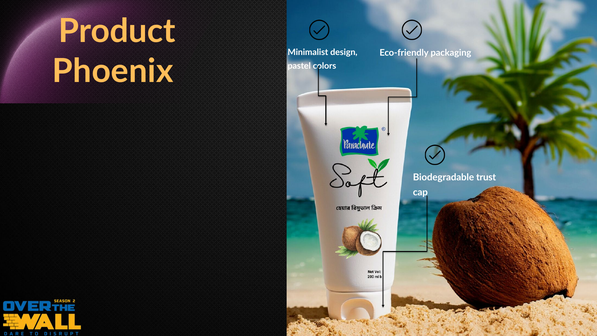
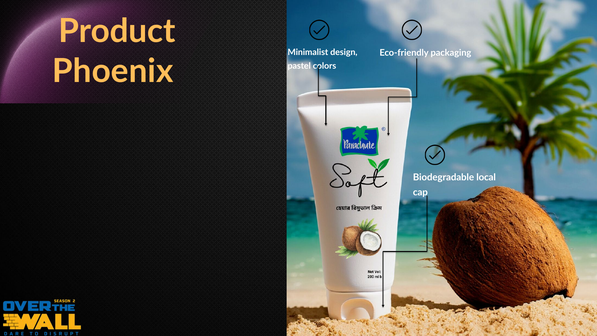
trust: trust -> local
